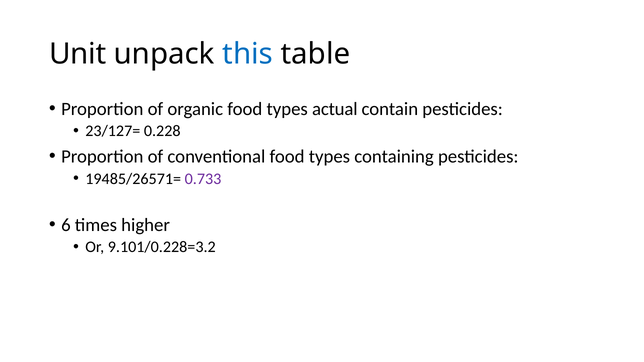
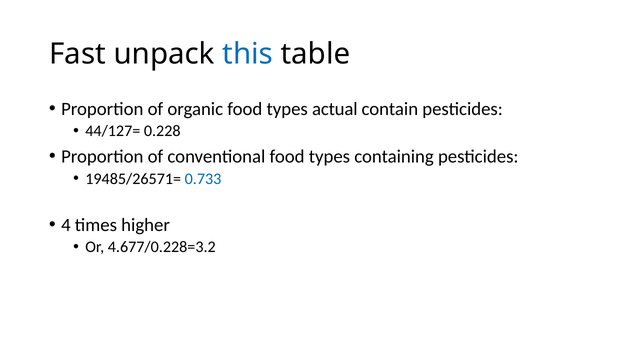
Unit: Unit -> Fast
23/127=: 23/127= -> 44/127=
0.733 colour: purple -> blue
6: 6 -> 4
9.101/0.228=3.2: 9.101/0.228=3.2 -> 4.677/0.228=3.2
